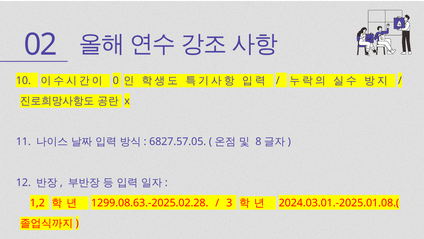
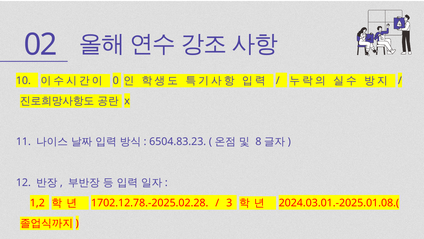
6827.57.05: 6827.57.05 -> 6504.83.23
1299.08.63.-2025.02.28: 1299.08.63.-2025.02.28 -> 1702.12.78.-2025.02.28
